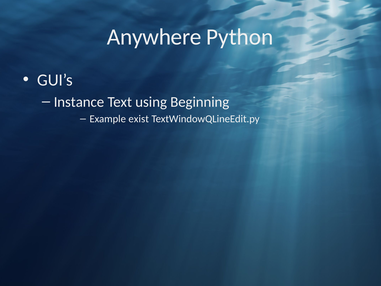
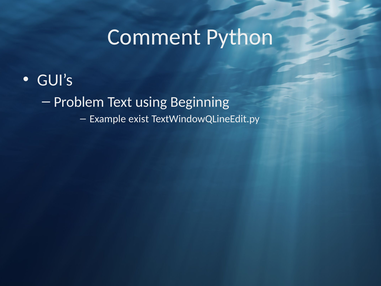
Anywhere: Anywhere -> Comment
Instance: Instance -> Problem
